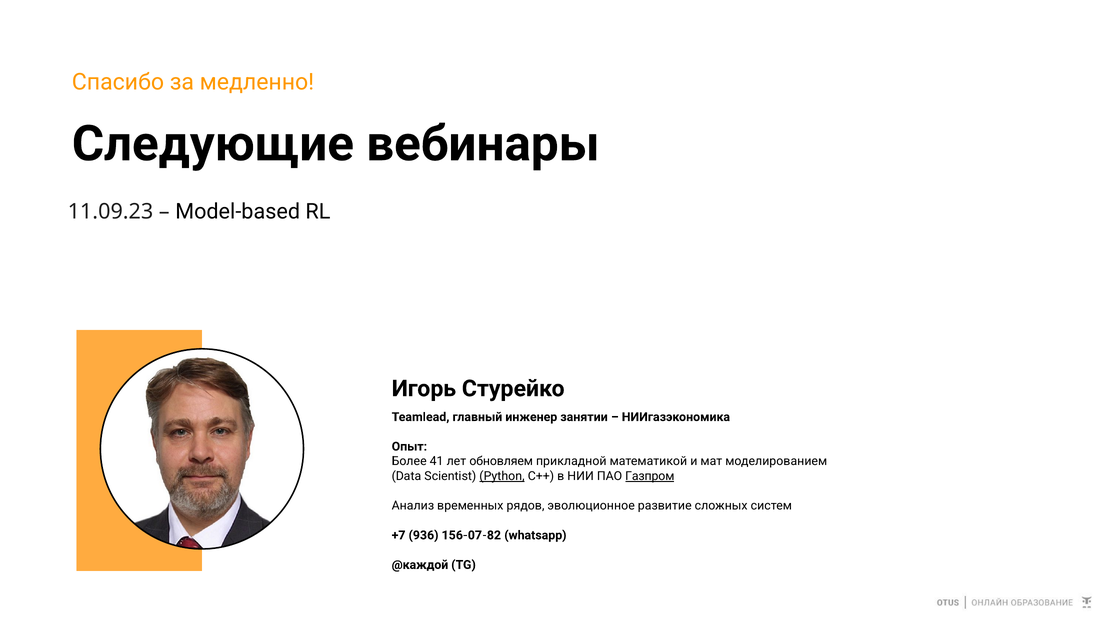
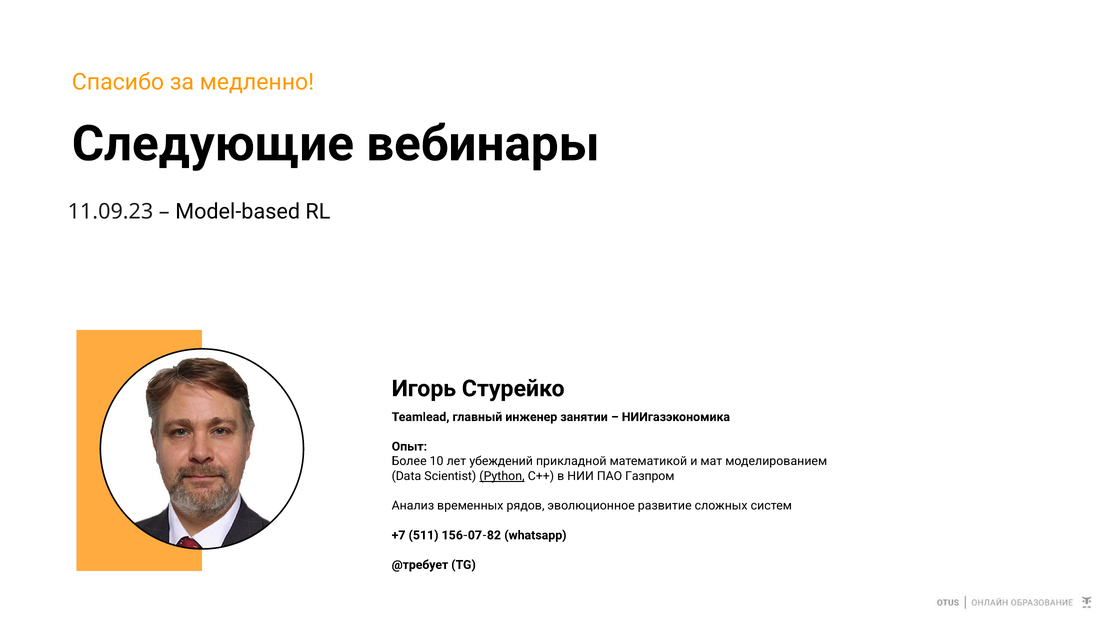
41: 41 -> 10
обновляем: обновляем -> убеждений
Газпром underline: present -> none
936: 936 -> 511
@каждой: @каждой -> @требует
